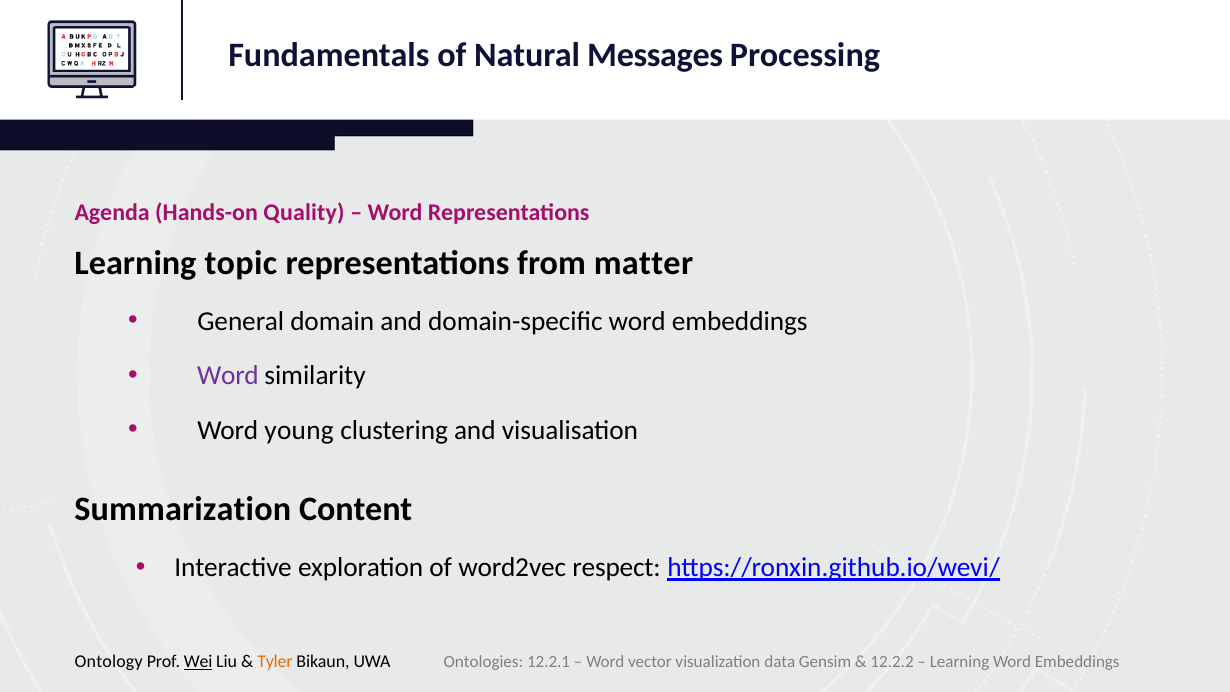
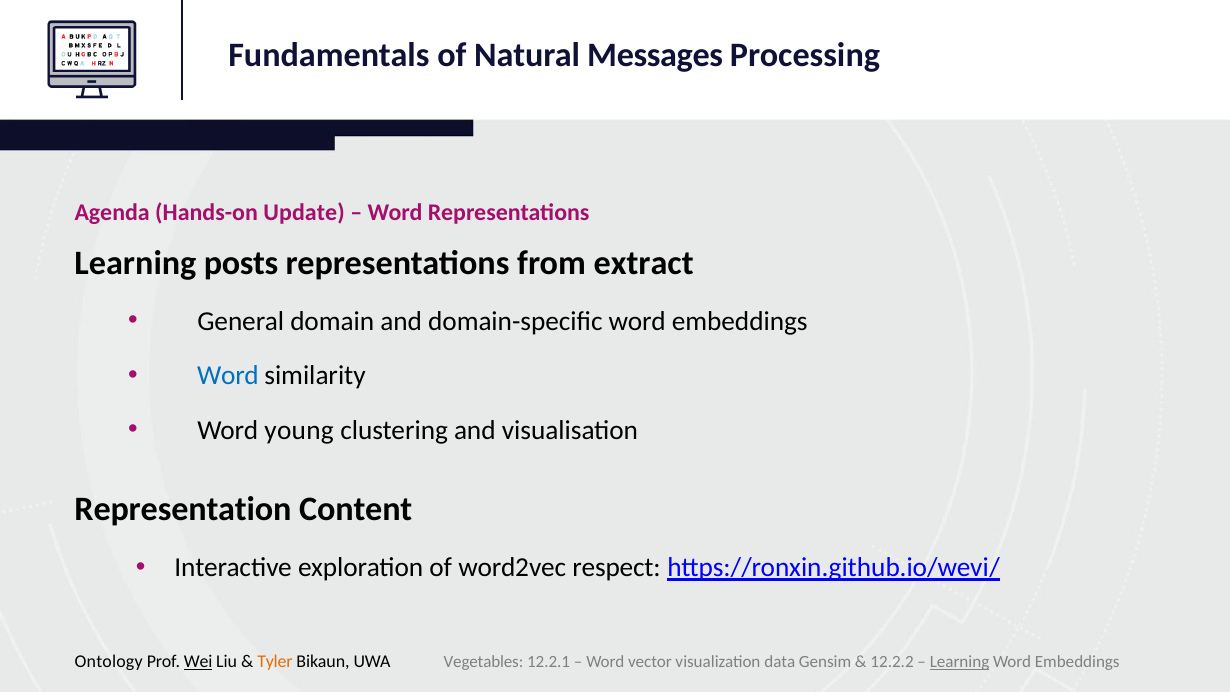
Quality: Quality -> Update
topic: topic -> posts
matter: matter -> extract
Word at (228, 376) colour: purple -> blue
Summarization: Summarization -> Representation
Ontologies: Ontologies -> Vegetables
Learning at (960, 662) underline: none -> present
